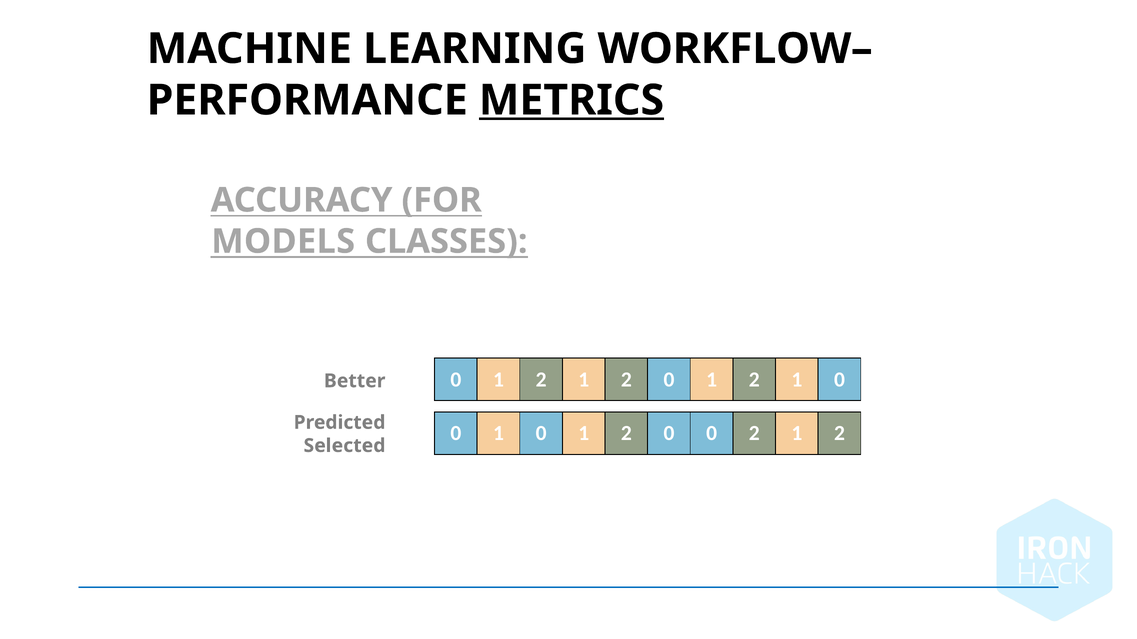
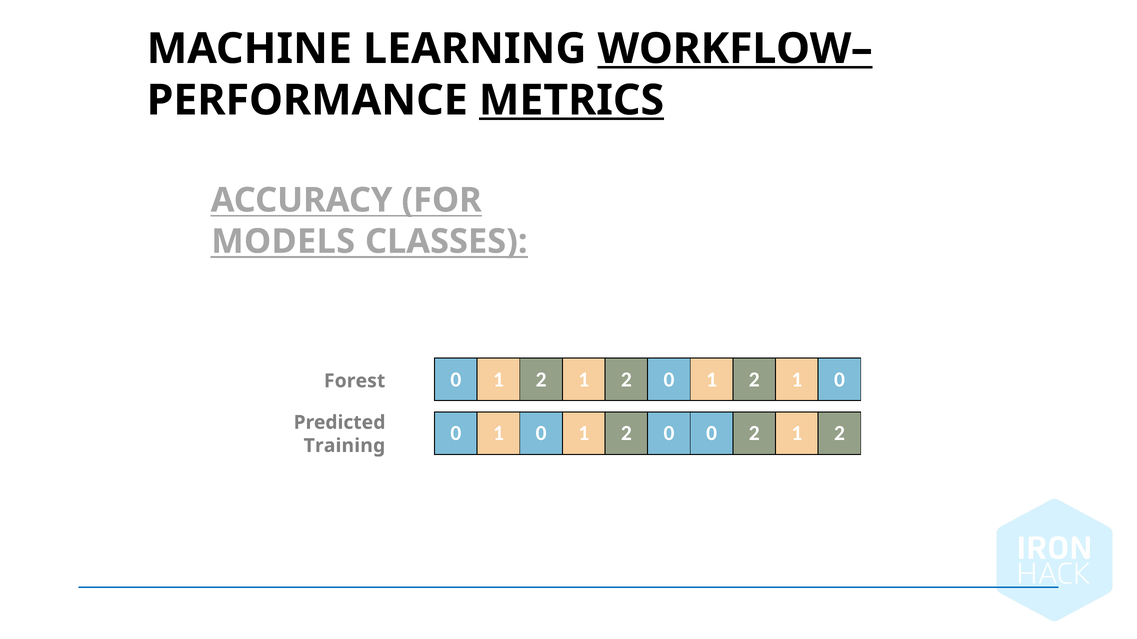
WORKFLOW– underline: none -> present
Better: Better -> Forest
Selected: Selected -> Training
